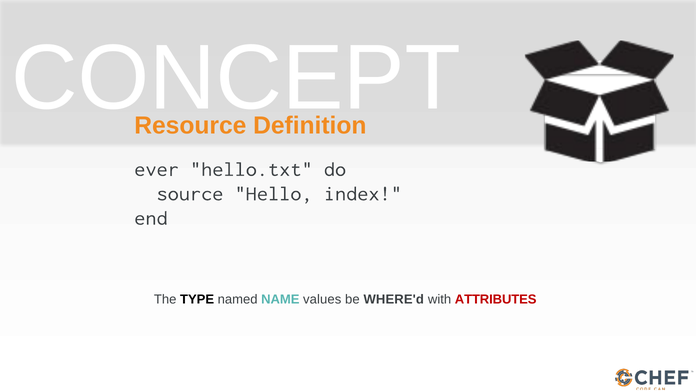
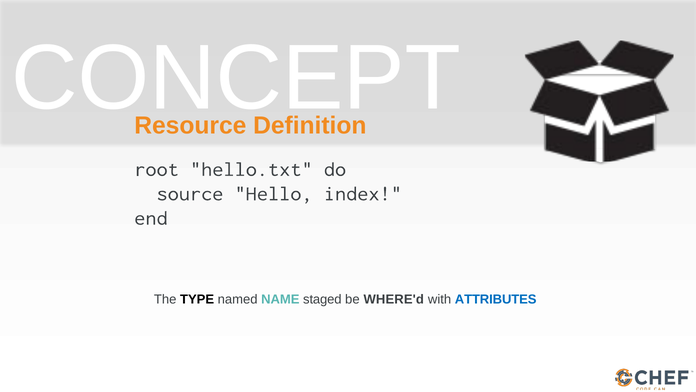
ever: ever -> root
values: values -> staged
ATTRIBUTES colour: red -> blue
